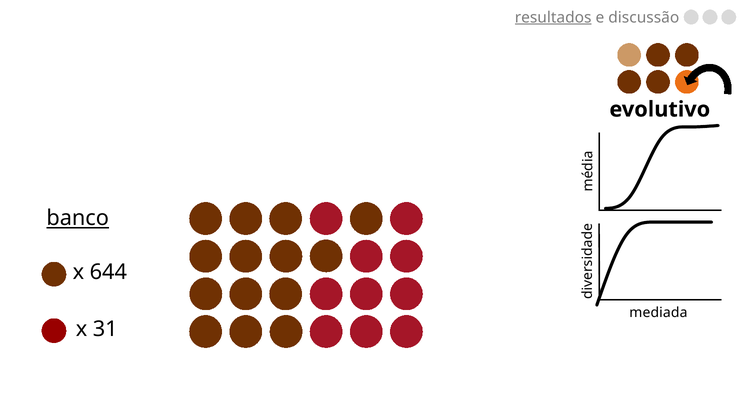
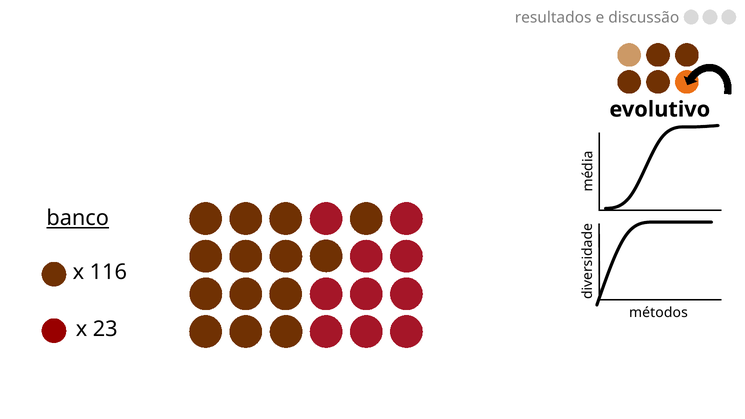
resultados underline: present -> none
644: 644 -> 116
mediada: mediada -> métodos
31: 31 -> 23
